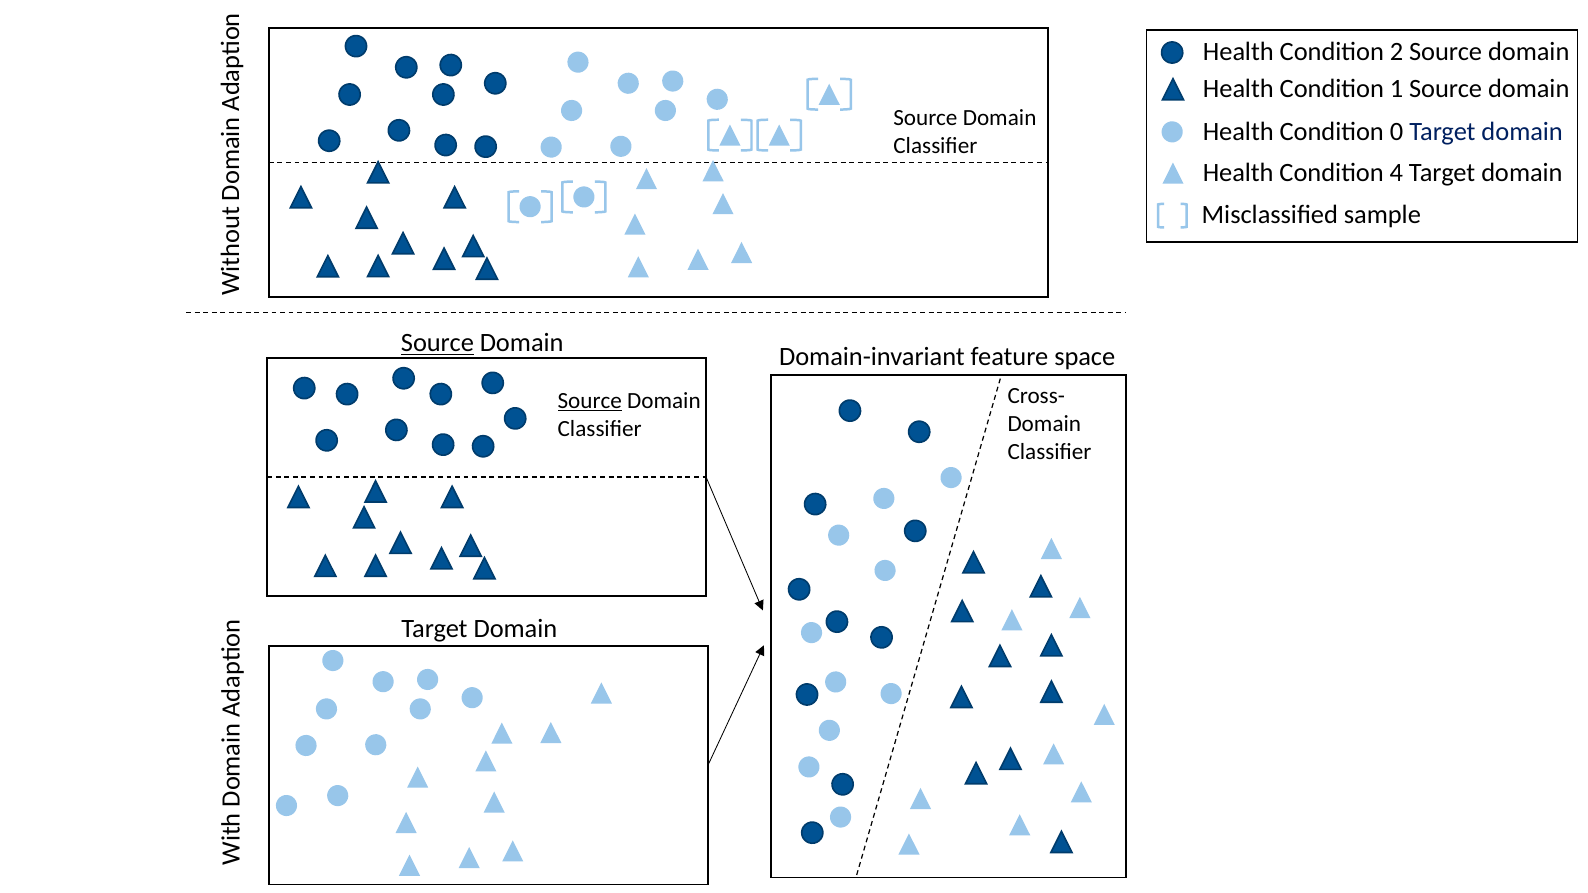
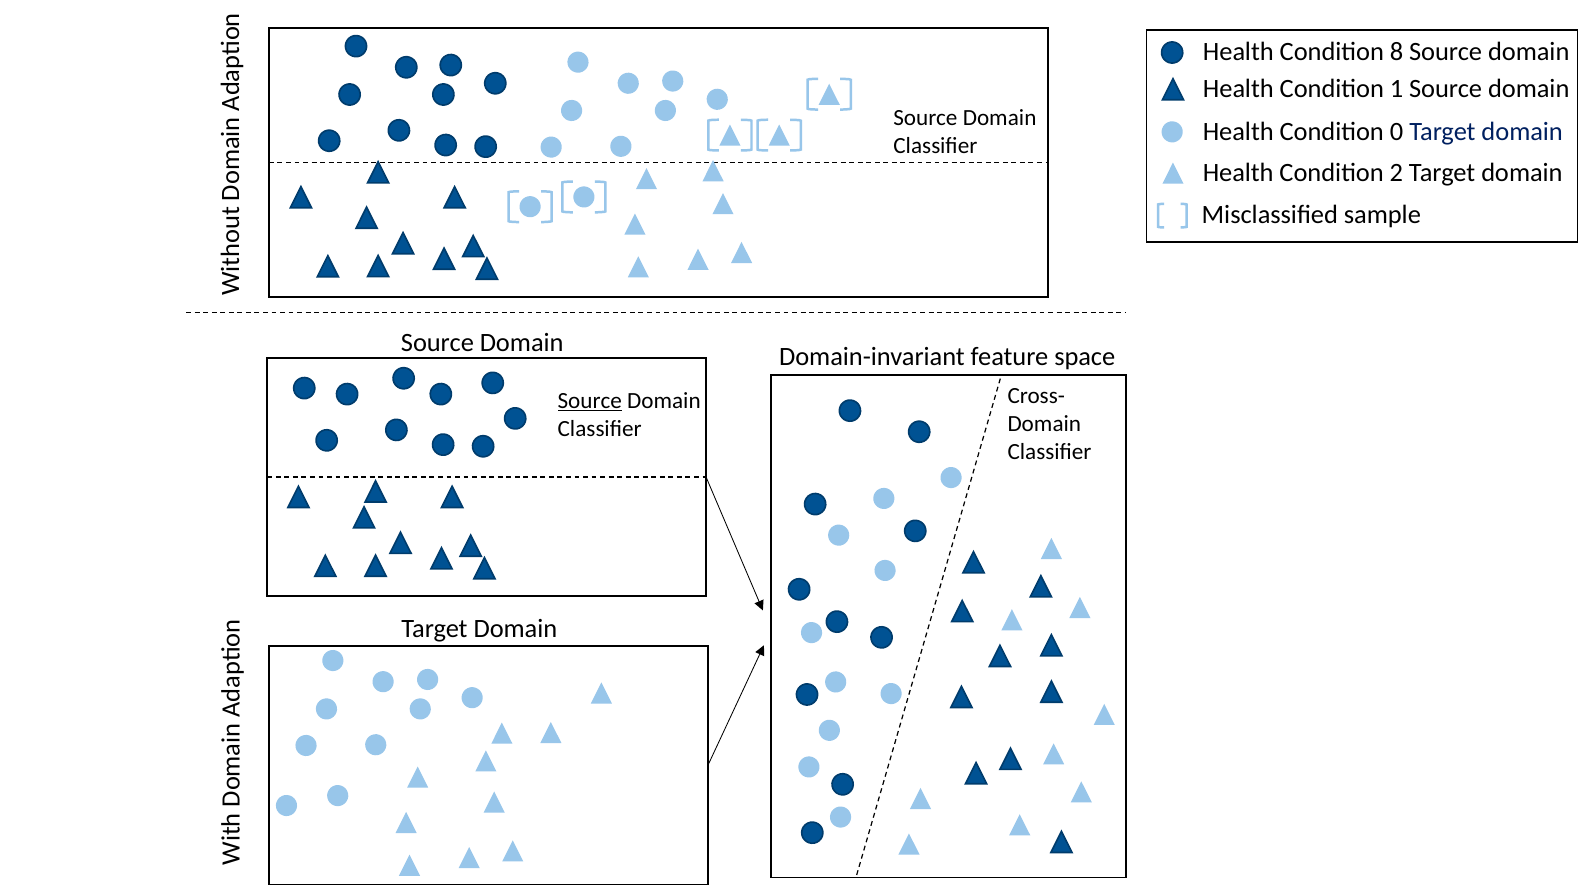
2: 2 -> 8
4: 4 -> 2
Source at (437, 343) underline: present -> none
